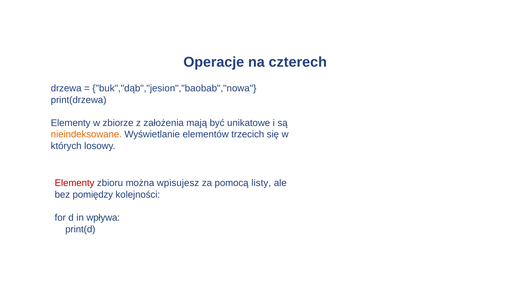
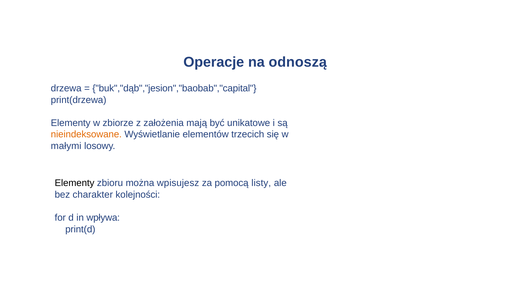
czterech: czterech -> odnoszą
buk","dąb","jesion","baobab","nowa: buk","dąb","jesion","baobab","nowa -> buk","dąb","jesion","baobab","capital
których: których -> małymi
Elementy at (75, 183) colour: red -> black
pomiędzy: pomiędzy -> charakter
